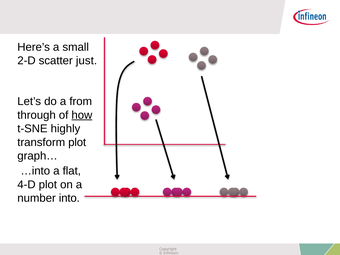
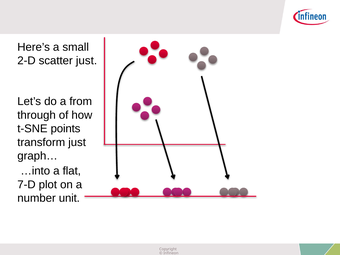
how underline: present -> none
highly: highly -> points
transform plot: plot -> just
4-D: 4-D -> 7-D
into: into -> unit
